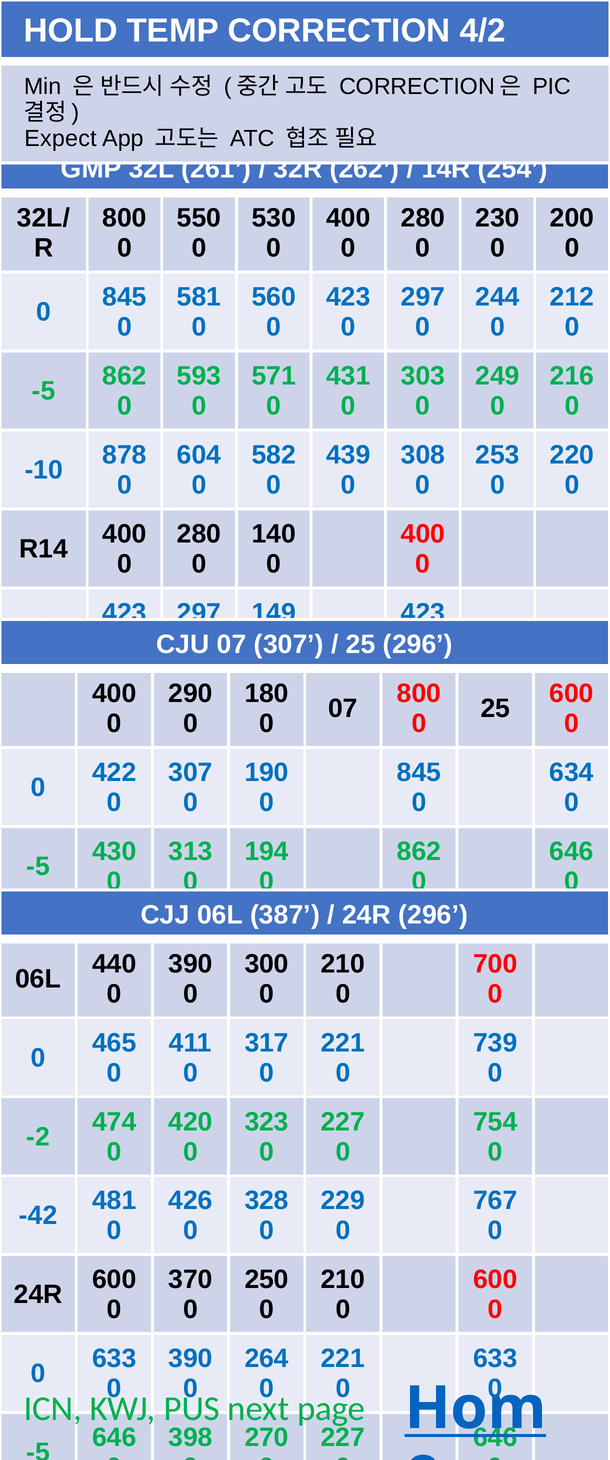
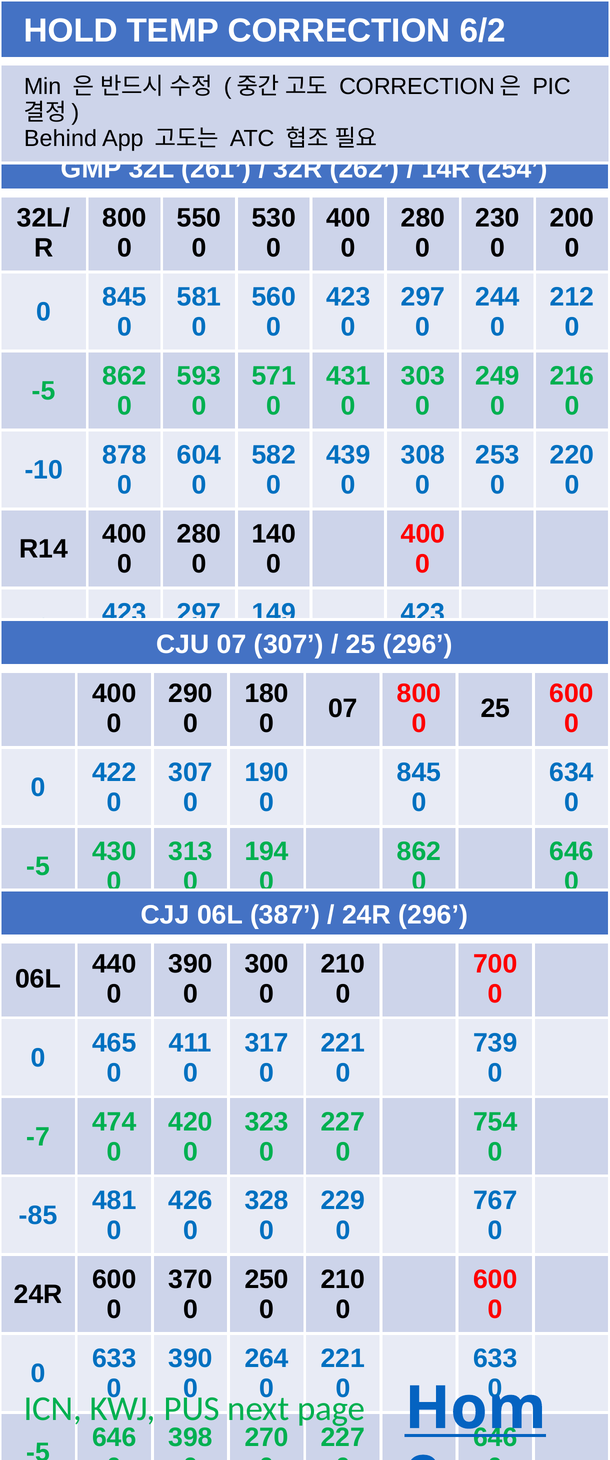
4/2: 4/2 -> 6/2
Expect: Expect -> Behind
-2: -2 -> -7
-42: -42 -> -85
